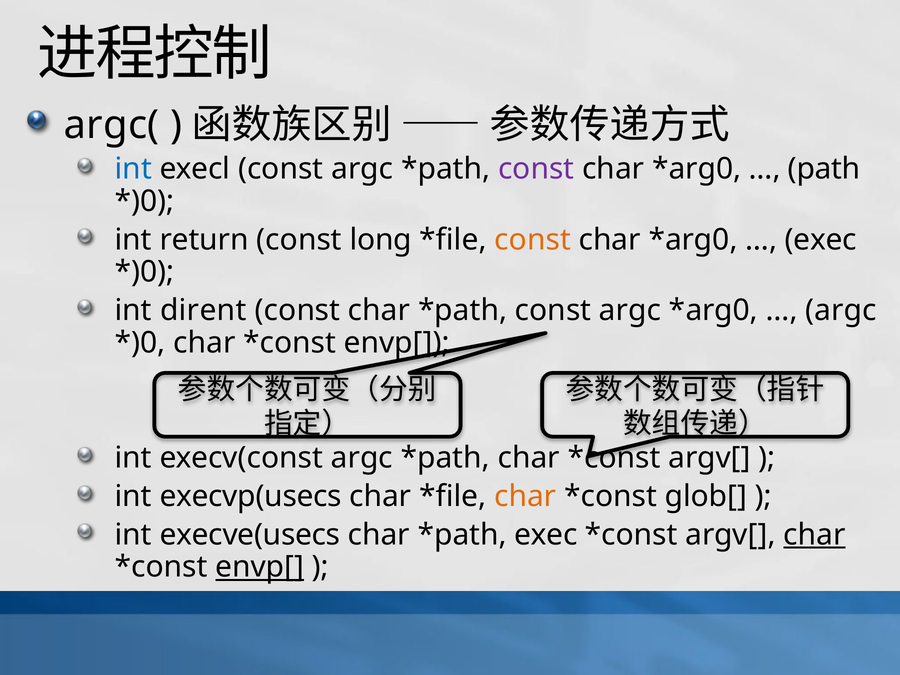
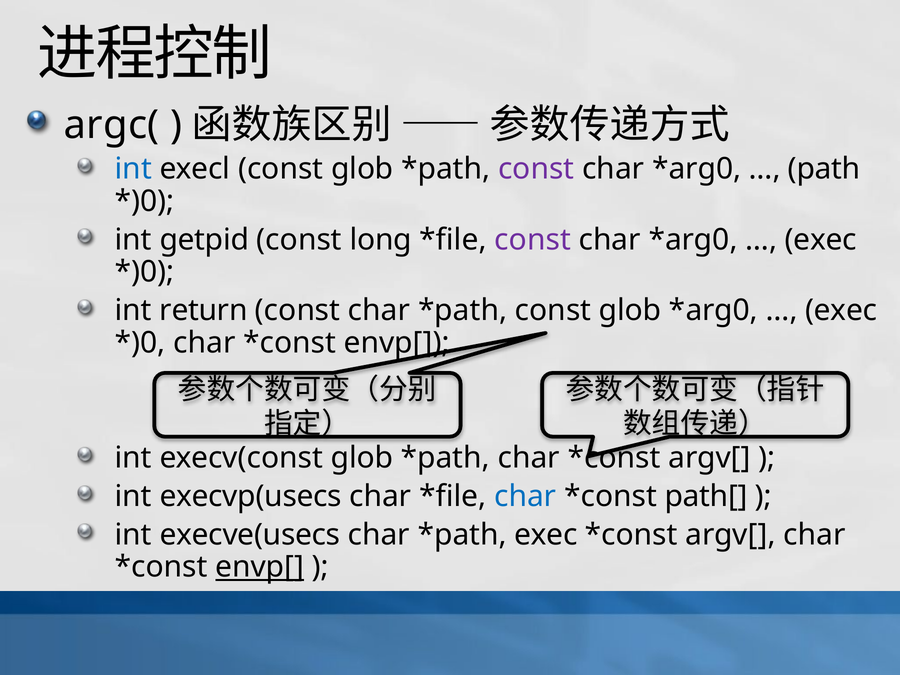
execl const argc: argc -> glob
return: return -> getpid
const at (533, 240) colour: orange -> purple
dirent: dirent -> return
argc at (630, 310): argc -> glob
argc at (841, 310): argc -> exec
execv(const argc: argc -> glob
char at (525, 496) colour: orange -> blue
glob[: glob[ -> path[
char at (814, 535) underline: present -> none
